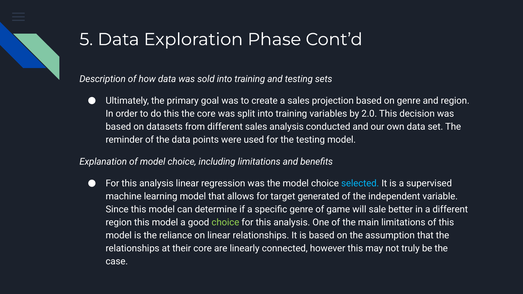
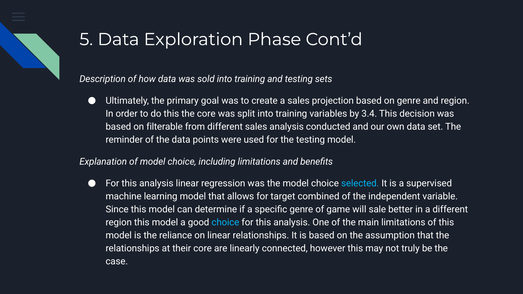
2.0: 2.0 -> 3.4
datasets: datasets -> filterable
generated: generated -> combined
choice at (225, 223) colour: light green -> light blue
